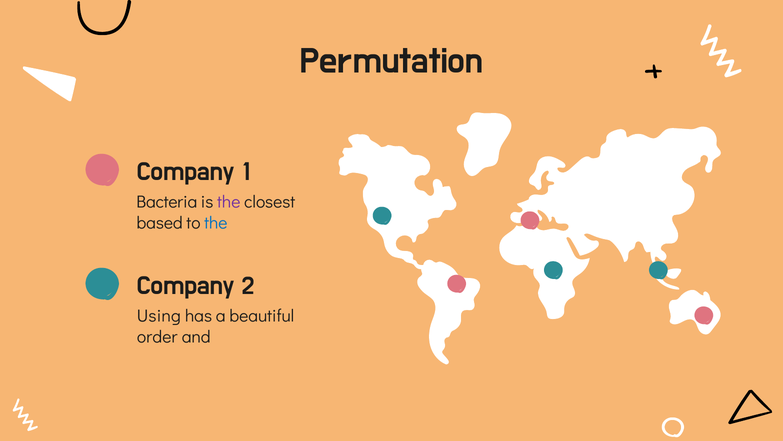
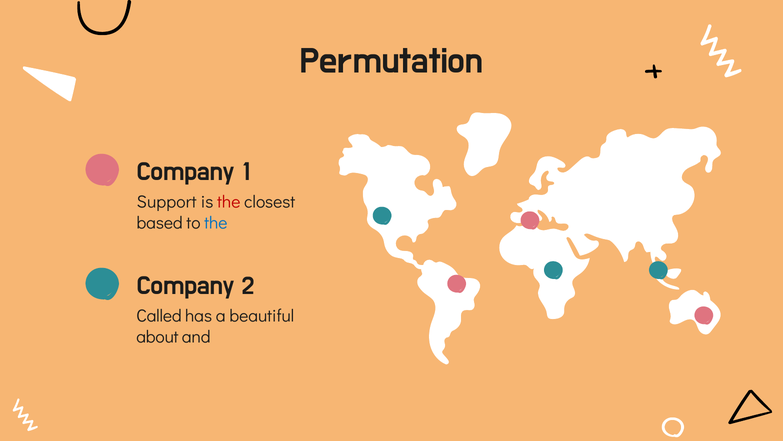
Bacteria: Bacteria -> Support
the at (229, 202) colour: purple -> red
Using: Using -> Called
order: order -> about
